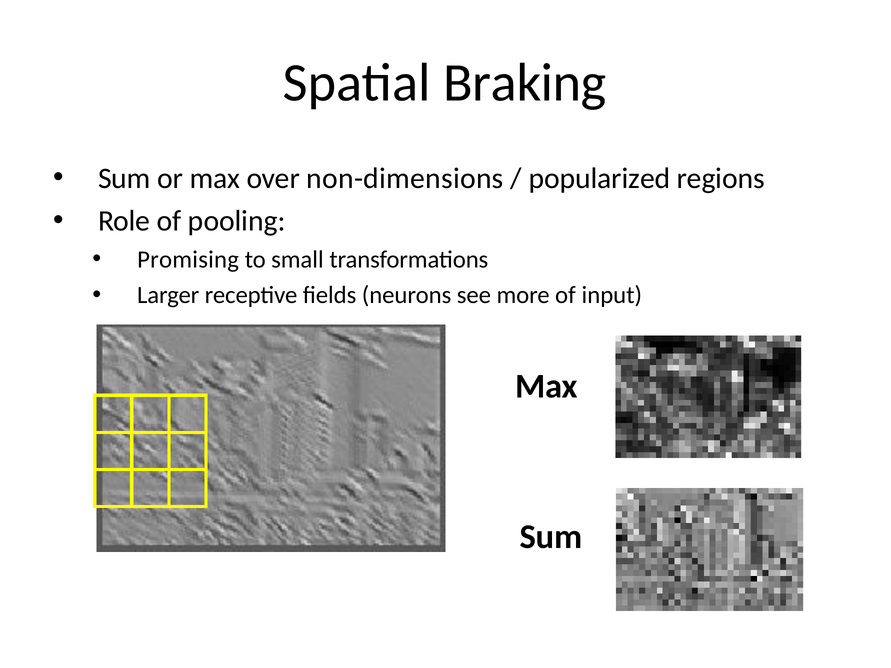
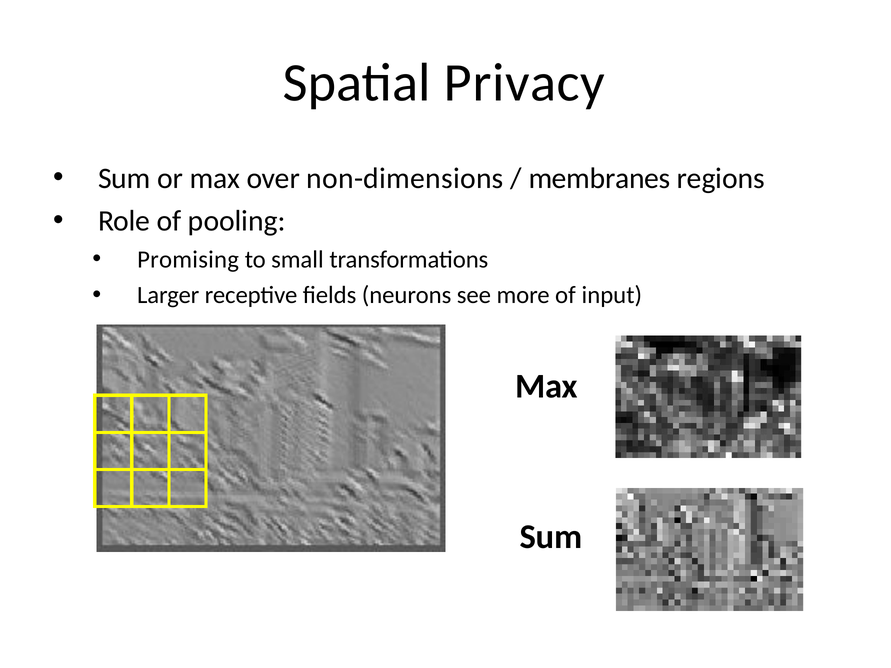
Braking: Braking -> Privacy
popularized: popularized -> membranes
